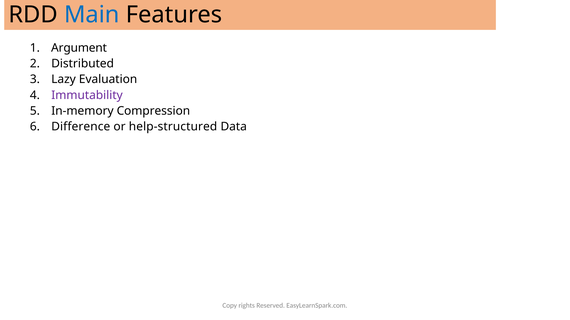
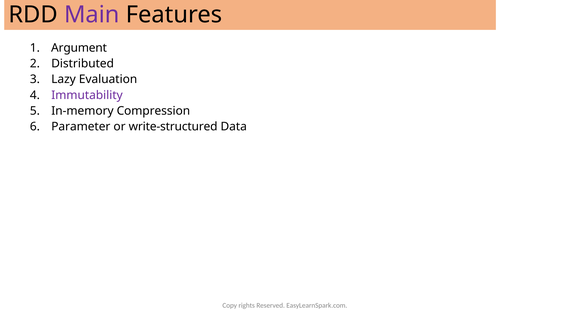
Main colour: blue -> purple
Difference: Difference -> Parameter
help-structured: help-structured -> write-structured
